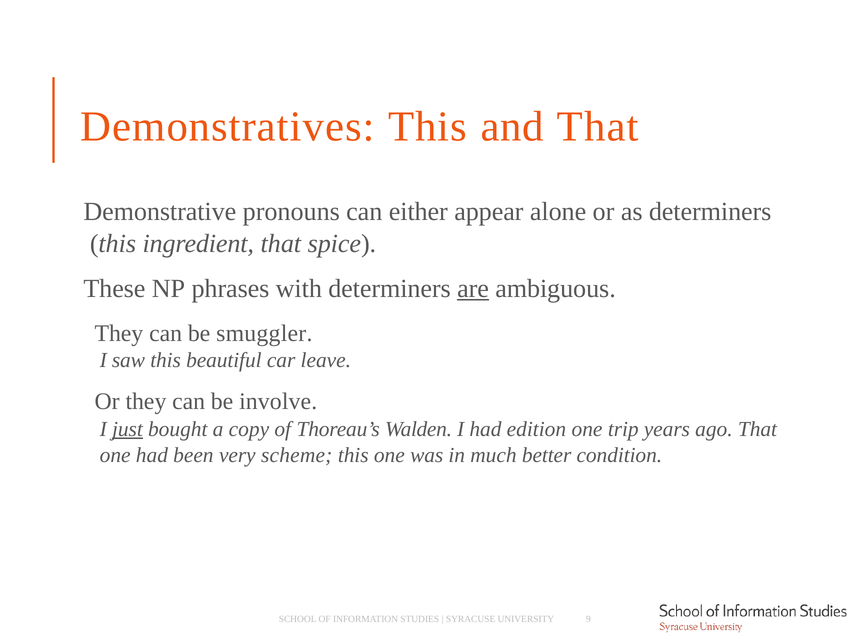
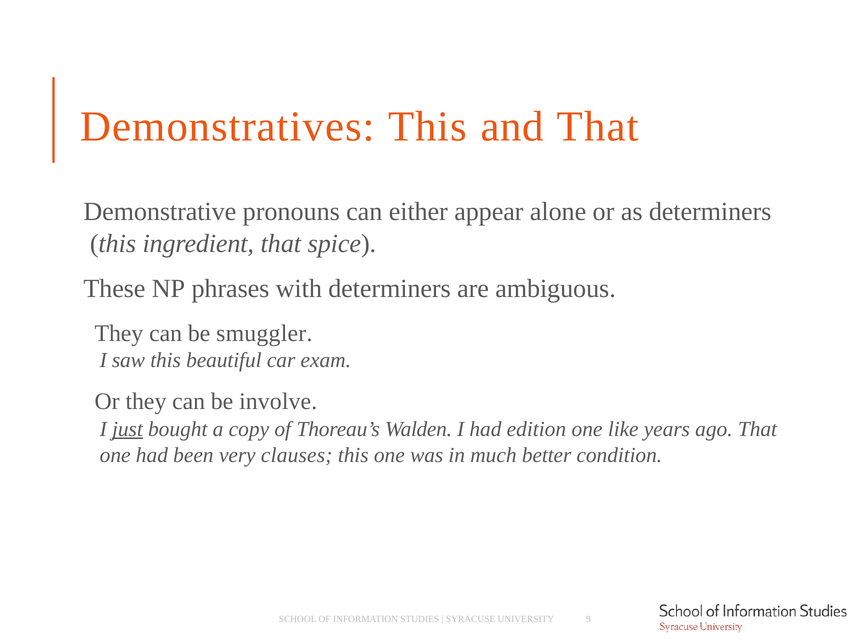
are underline: present -> none
leave: leave -> exam
trip: trip -> like
scheme: scheme -> clauses
